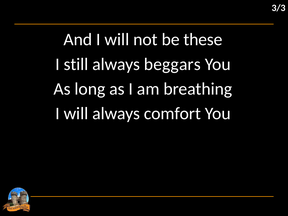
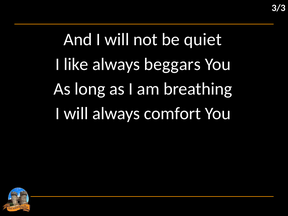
these: these -> quiet
still: still -> like
